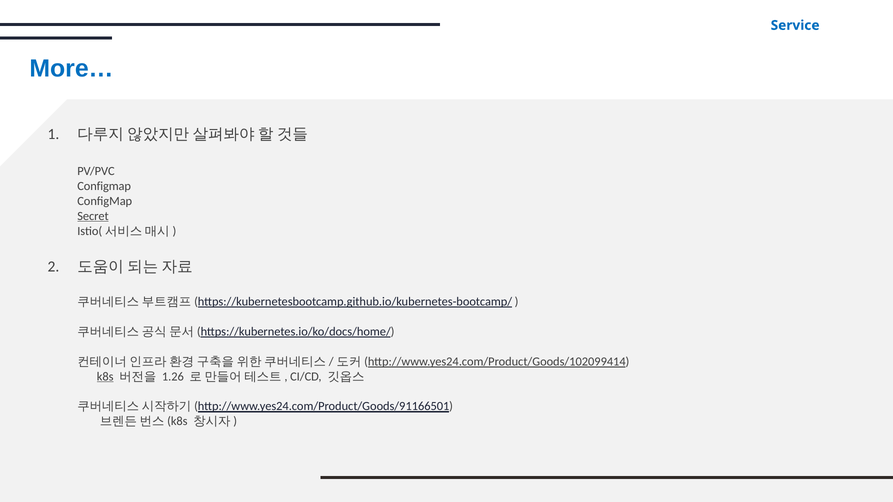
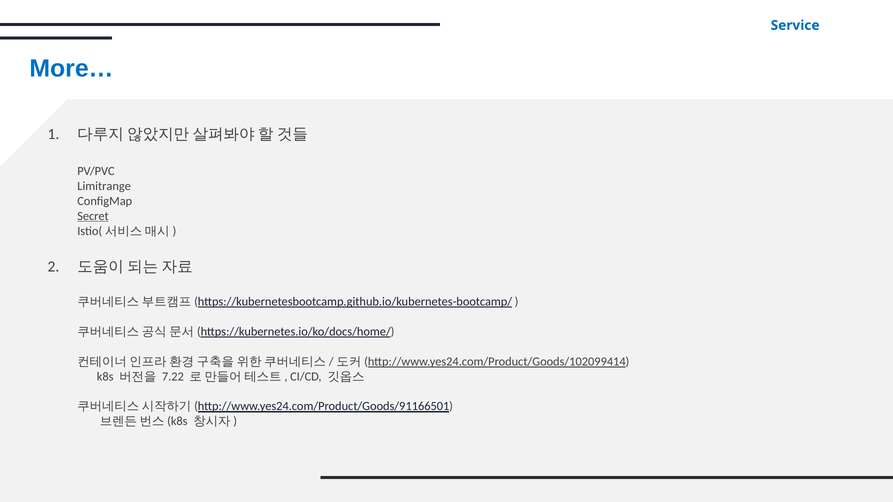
Configmap at (104, 186): Configmap -> Limitrange
k8s underline: present -> none
1.26: 1.26 -> 7.22
